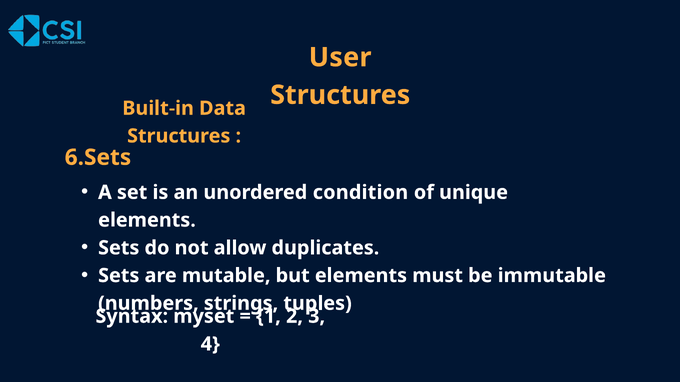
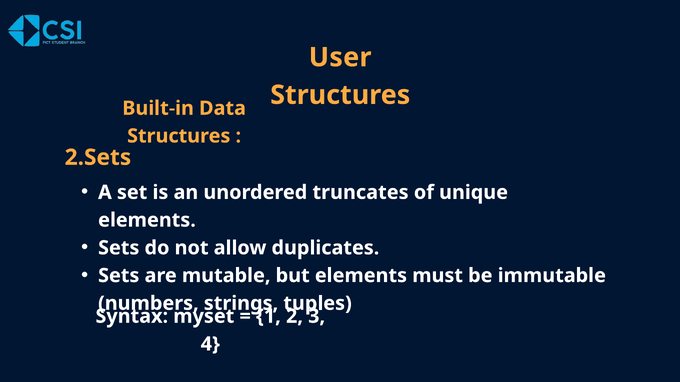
6.Sets: 6.Sets -> 2.Sets
condition: condition -> truncates
